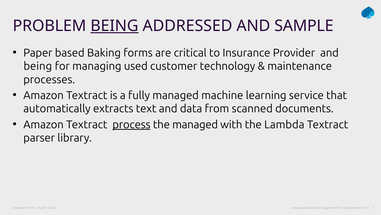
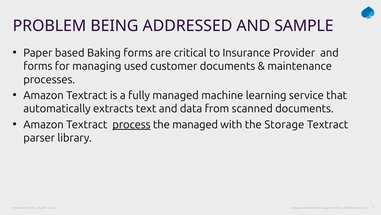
BEING at (114, 26) underline: present -> none
being at (38, 66): being -> forms
customer technology: technology -> documents
Lambda: Lambda -> Storage
